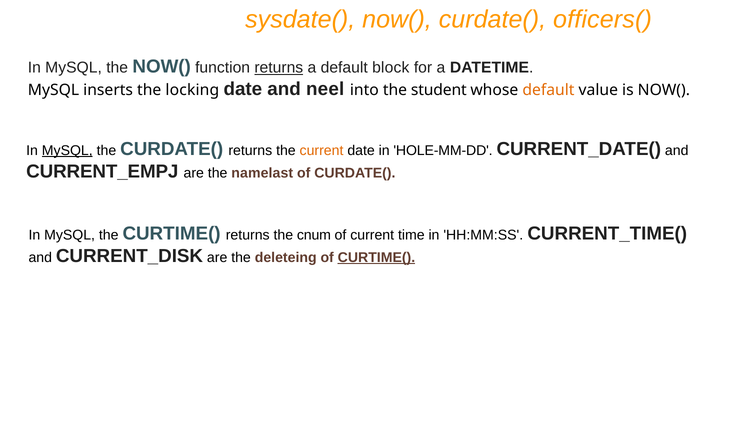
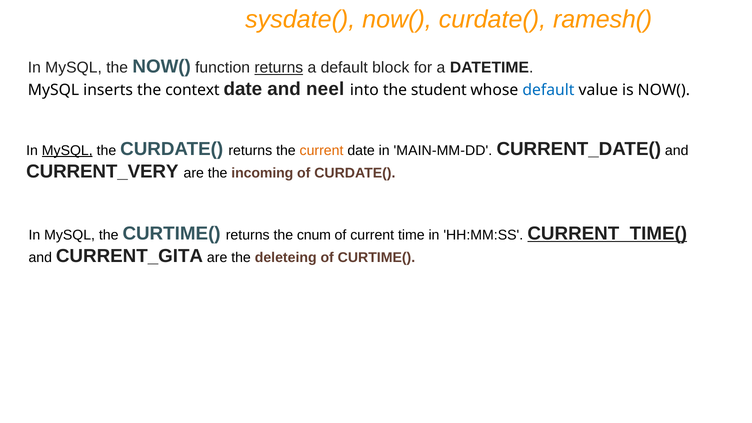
officers(: officers( -> ramesh(
locking: locking -> context
default at (548, 90) colour: orange -> blue
HOLE-MM-DD: HOLE-MM-DD -> MAIN-MM-DD
CURRENT_EMPJ: CURRENT_EMPJ -> CURRENT_VERY
namelast: namelast -> incoming
CURRENT_TIME( underline: none -> present
CURRENT_DISK: CURRENT_DISK -> CURRENT_GITA
CURTIME( at (376, 257) underline: present -> none
